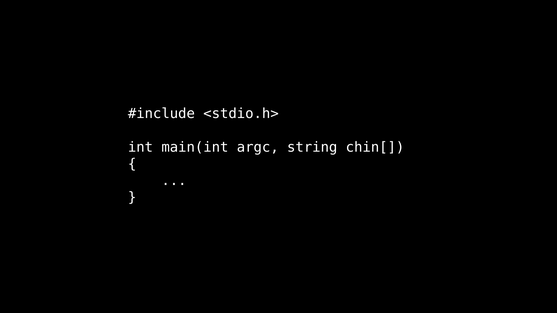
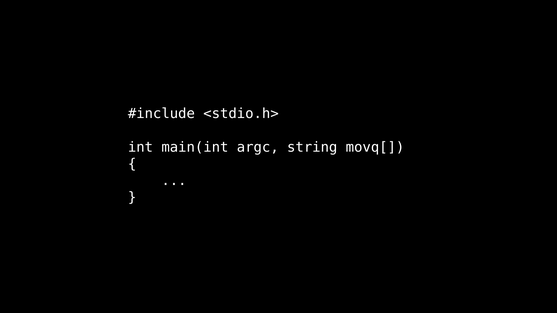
chin[: chin[ -> movq[
